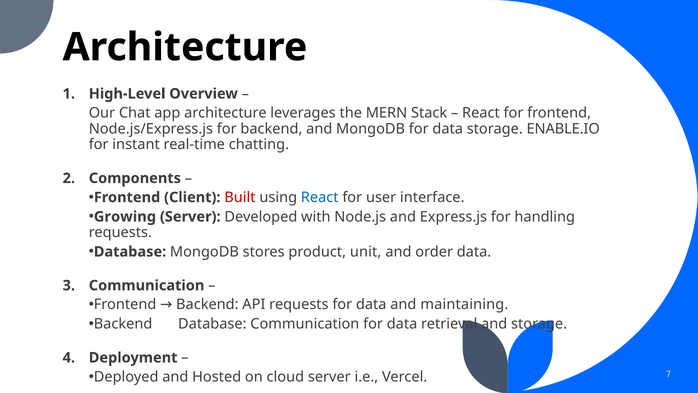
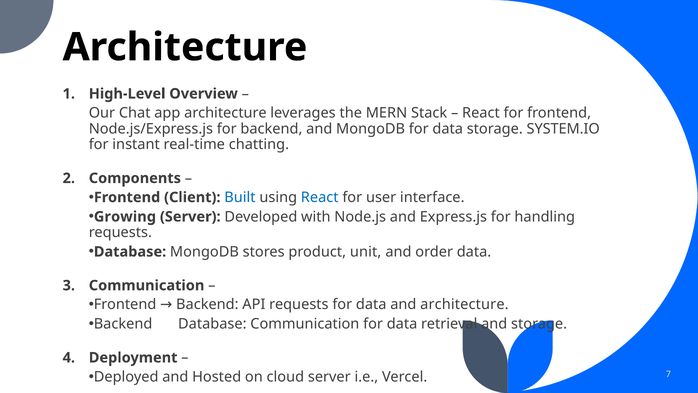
ENABLE.IO: ENABLE.IO -> SYSTEM.IO
Built colour: red -> blue
and maintaining: maintaining -> architecture
